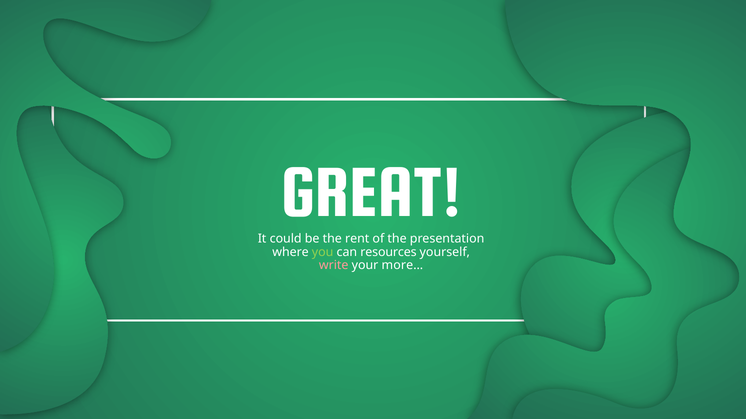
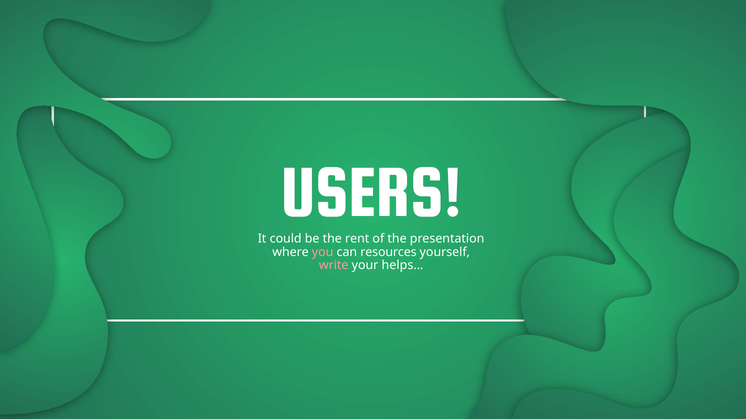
GREAT: GREAT -> USERS
you colour: light green -> pink
more…: more… -> helps…
